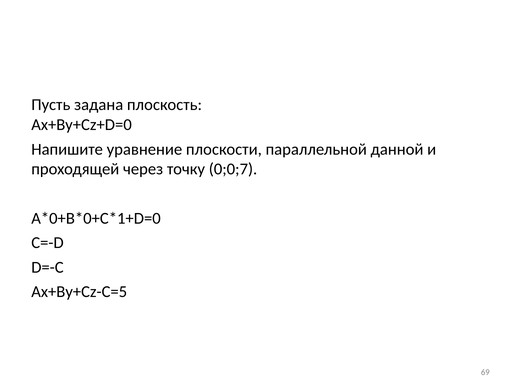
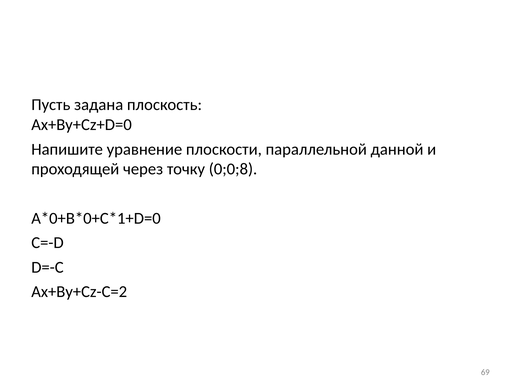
0;0;7: 0;0;7 -> 0;0;8
Ax+By+Cz-C=5: Ax+By+Cz-C=5 -> Ax+By+Cz-C=2
